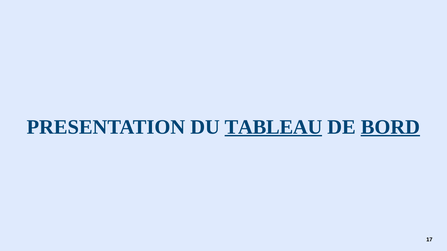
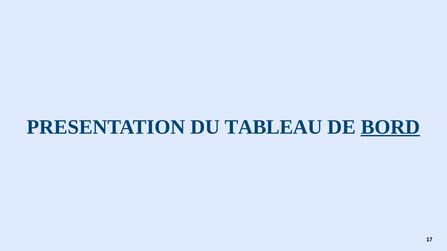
TABLEAU underline: present -> none
